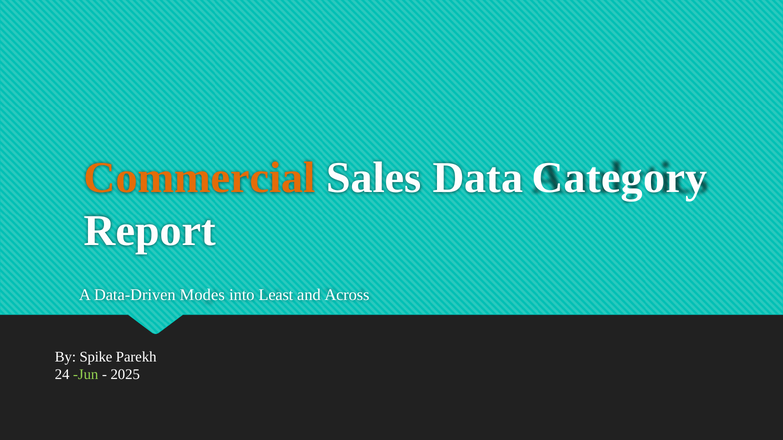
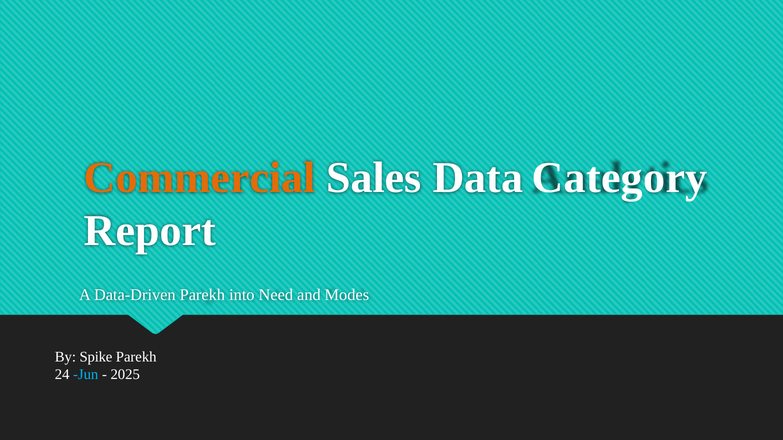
Data-Driven Modes: Modes -> Parekh
Least: Least -> Need
Across: Across -> Modes
Jun colour: light green -> light blue
